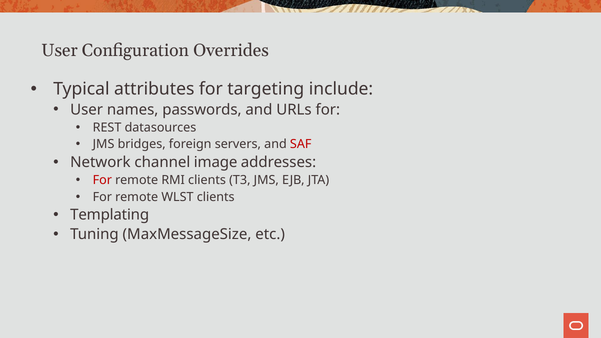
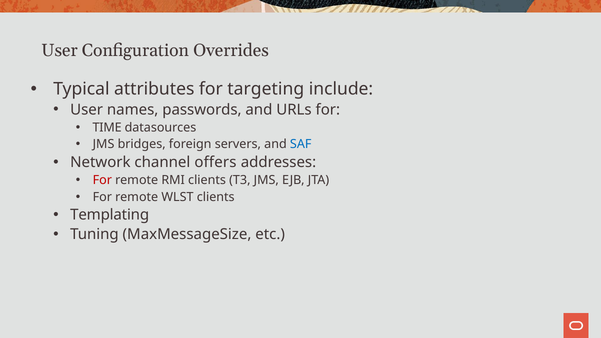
REST: REST -> TIME
SAF colour: red -> blue
image: image -> offers
